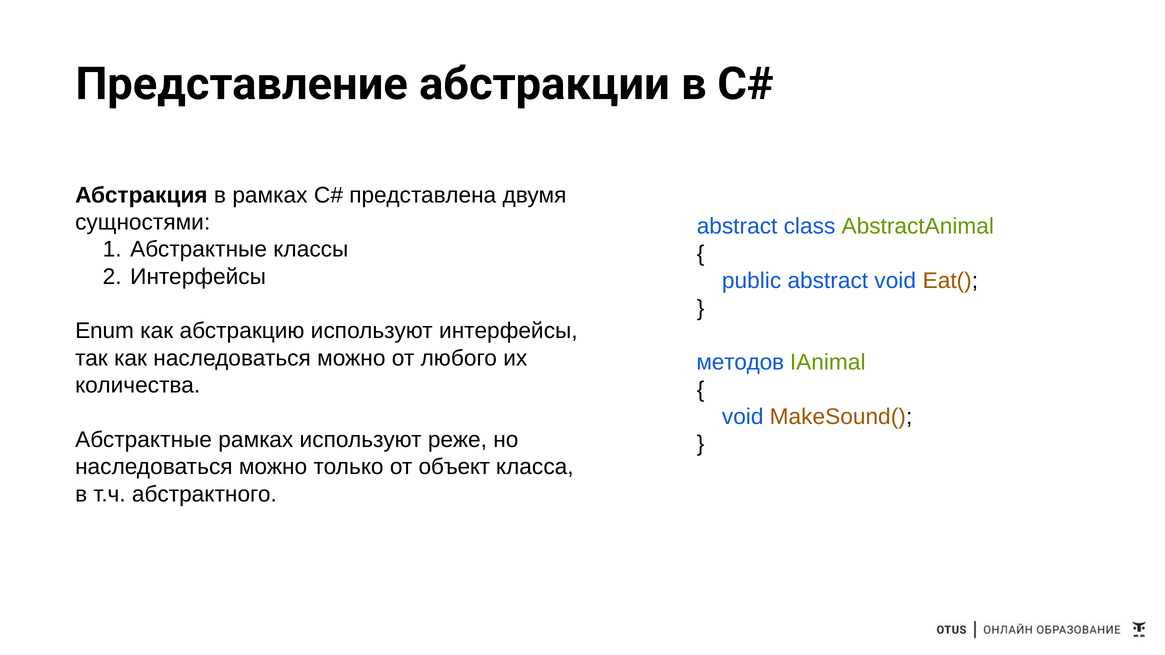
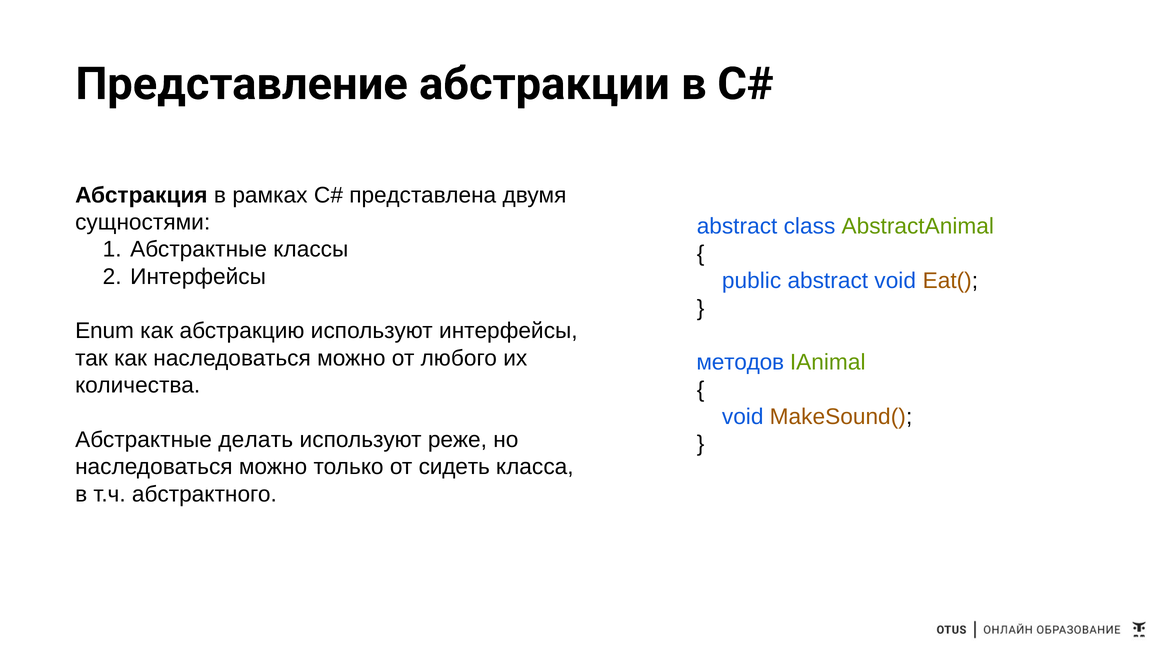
Абстрактные рамках: рамках -> делать
объект: объект -> cидеть
